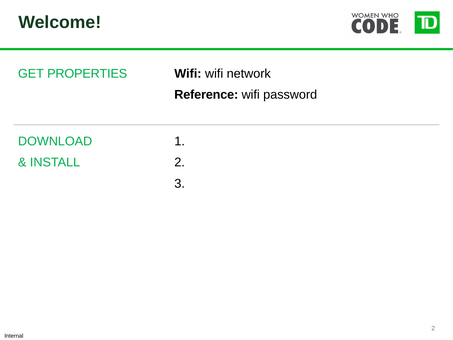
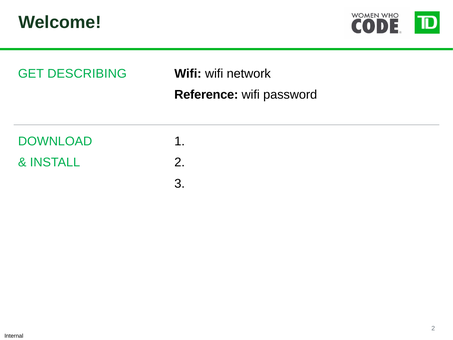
PROPERTIES: PROPERTIES -> DESCRIBING
